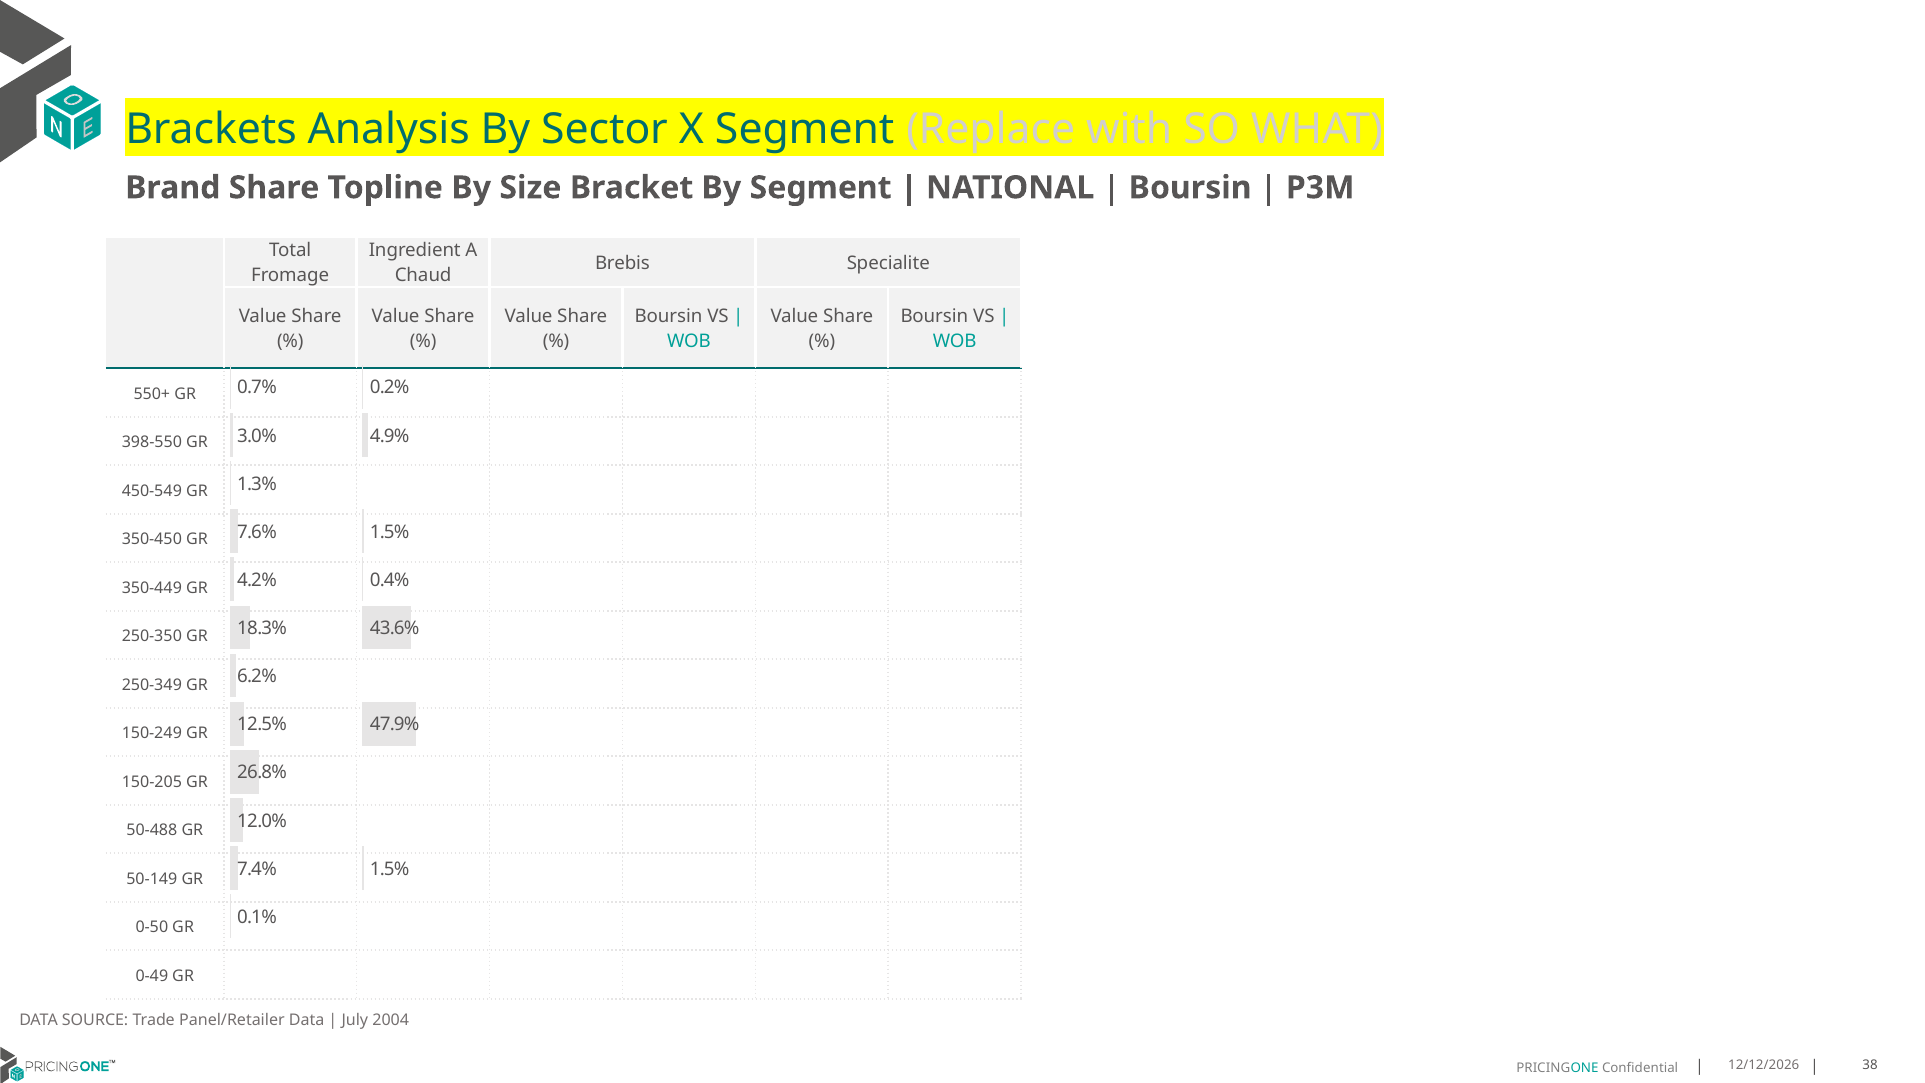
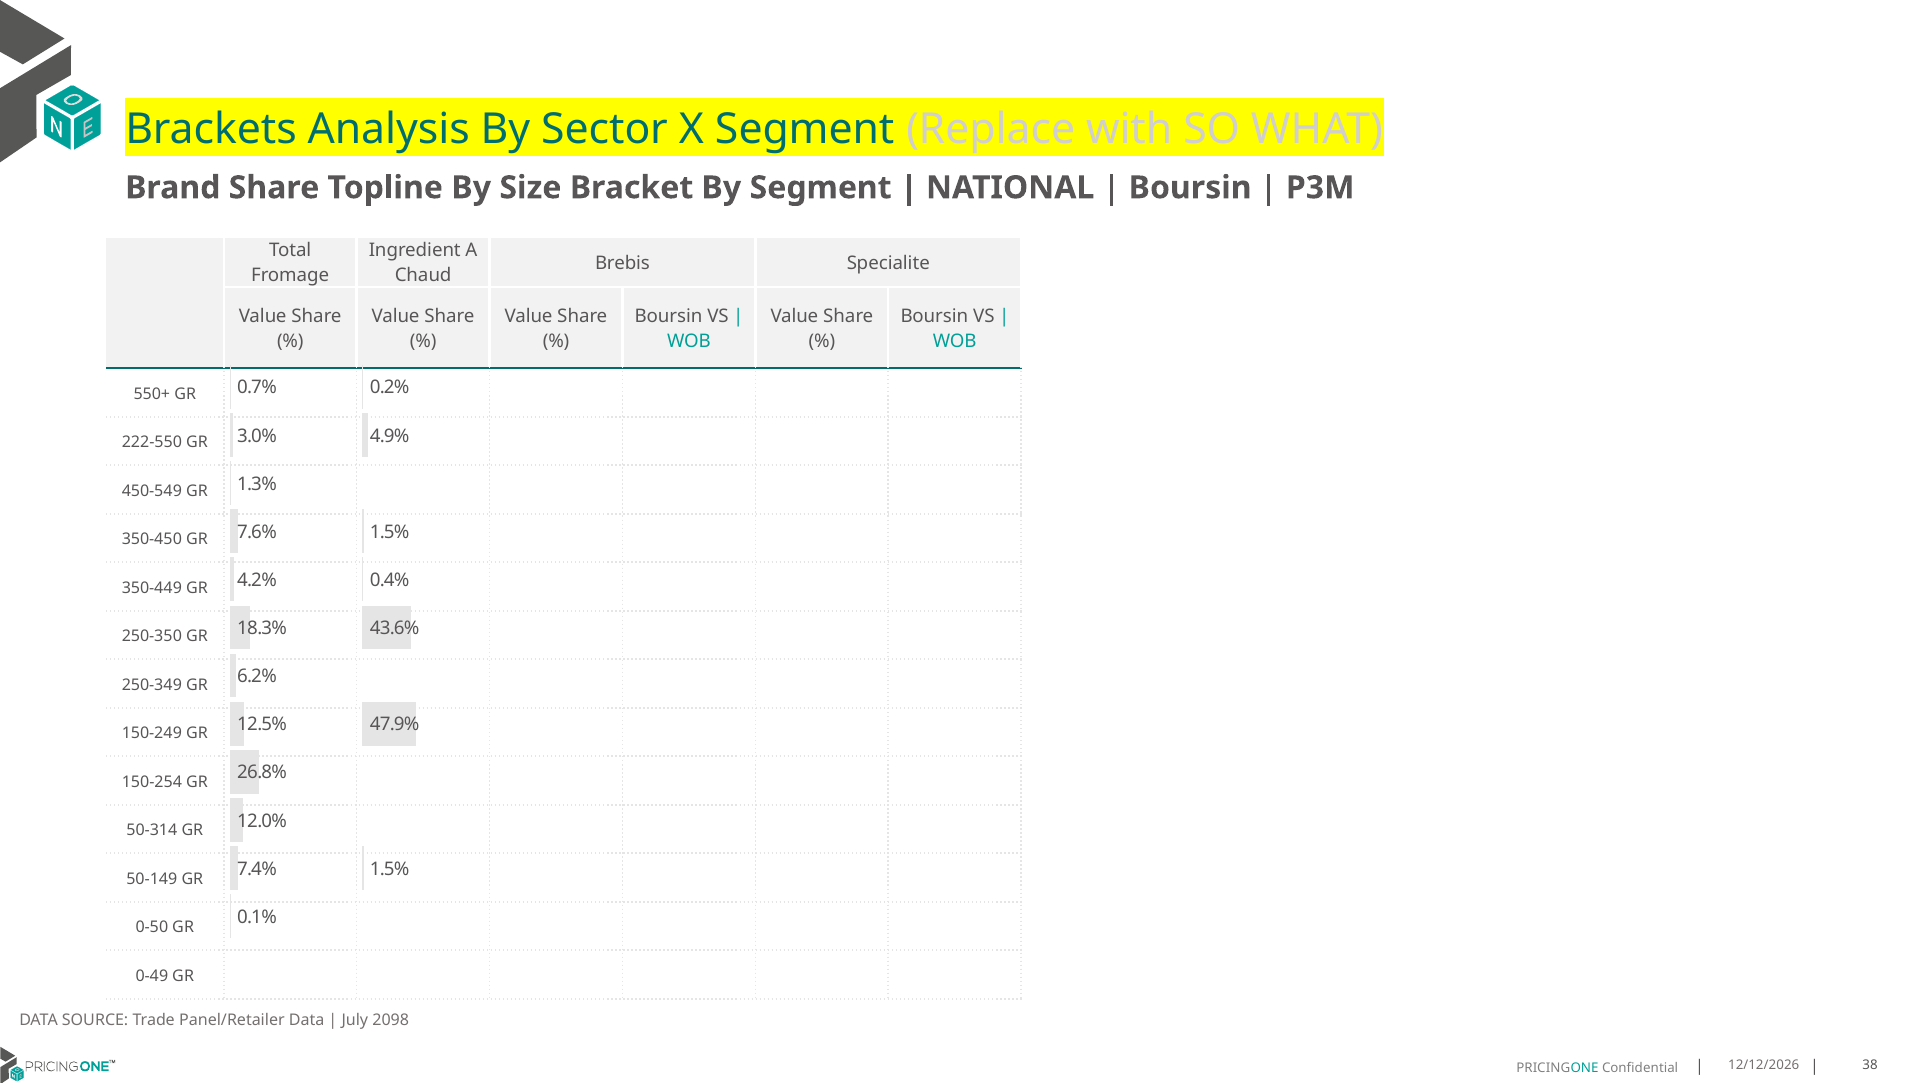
398-550: 398-550 -> 222-550
150-205: 150-205 -> 150-254
50-488: 50-488 -> 50-314
2004: 2004 -> 2098
